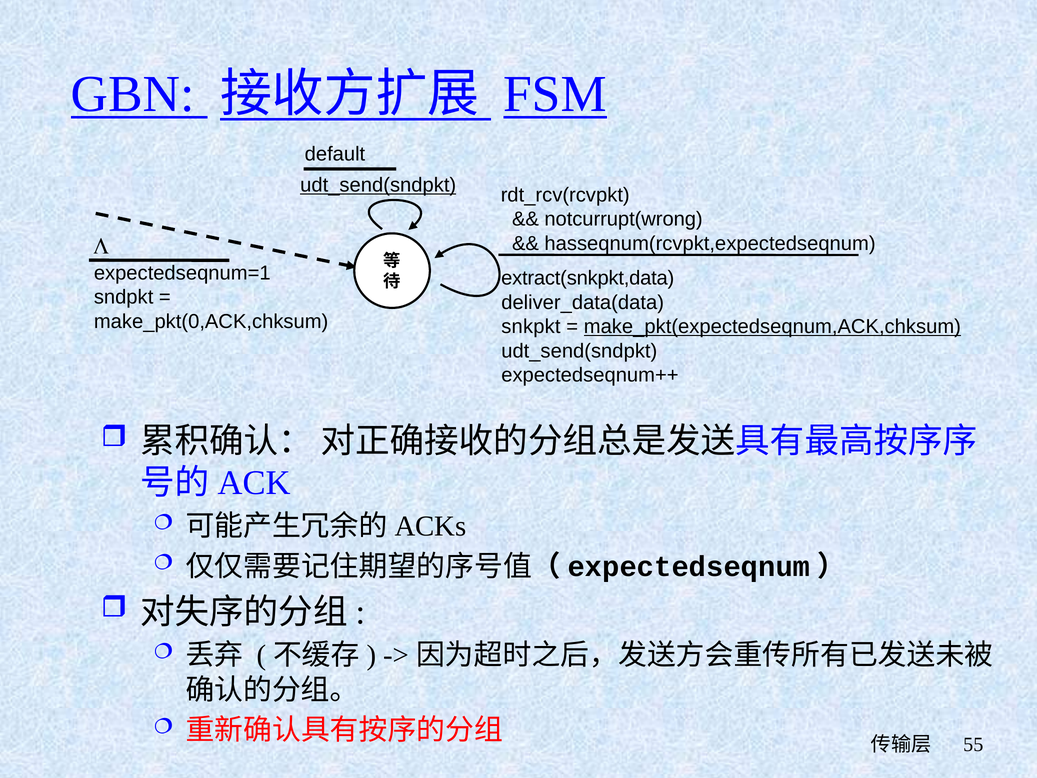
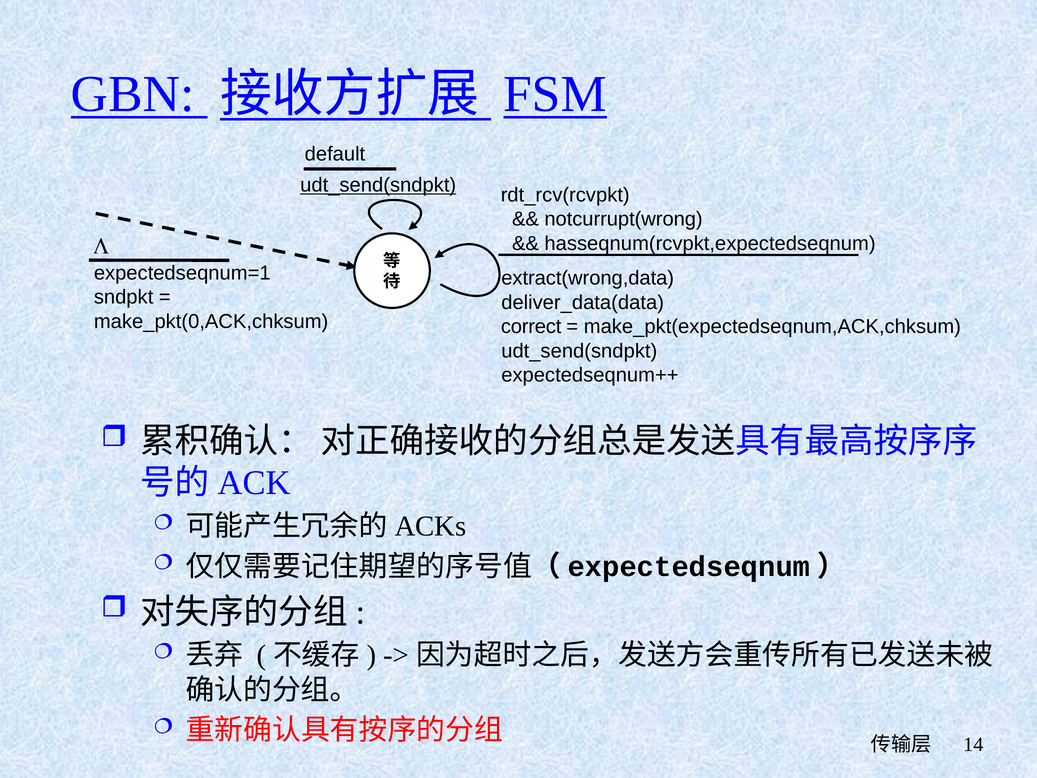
extract(snkpkt,data: extract(snkpkt,data -> extract(wrong,data
snkpkt: snkpkt -> correct
make_pkt(expectedseqnum,ACK,chksum underline: present -> none
55: 55 -> 14
